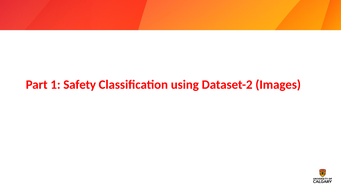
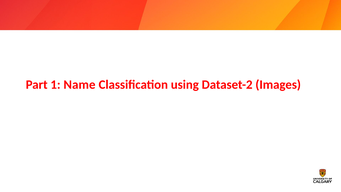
Safety: Safety -> Name
